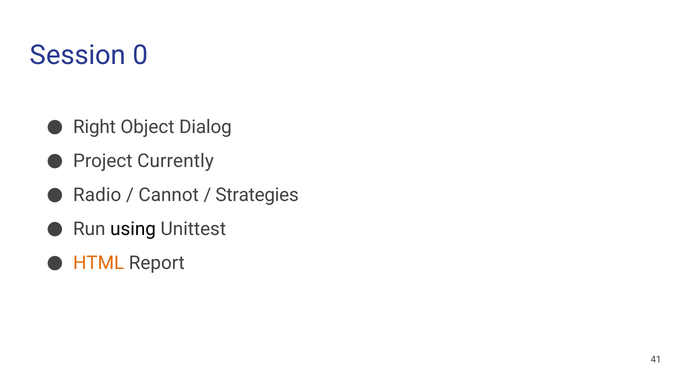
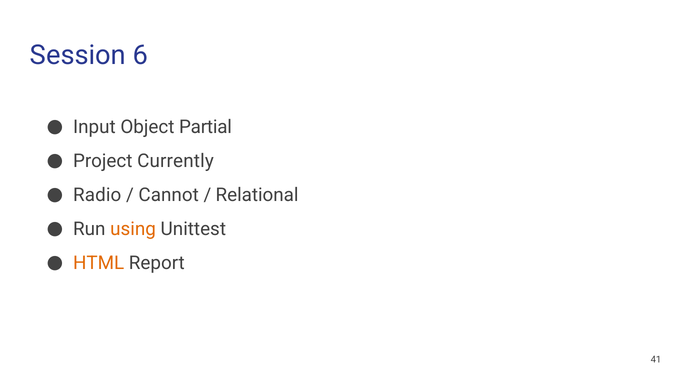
0: 0 -> 6
Right: Right -> Input
Dialog: Dialog -> Partial
Strategies: Strategies -> Relational
using colour: black -> orange
